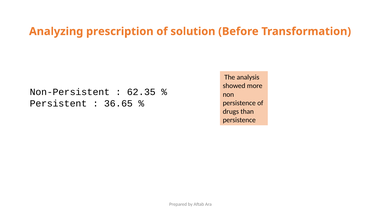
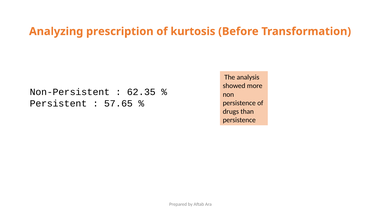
solution: solution -> kurtosis
36.65: 36.65 -> 57.65
